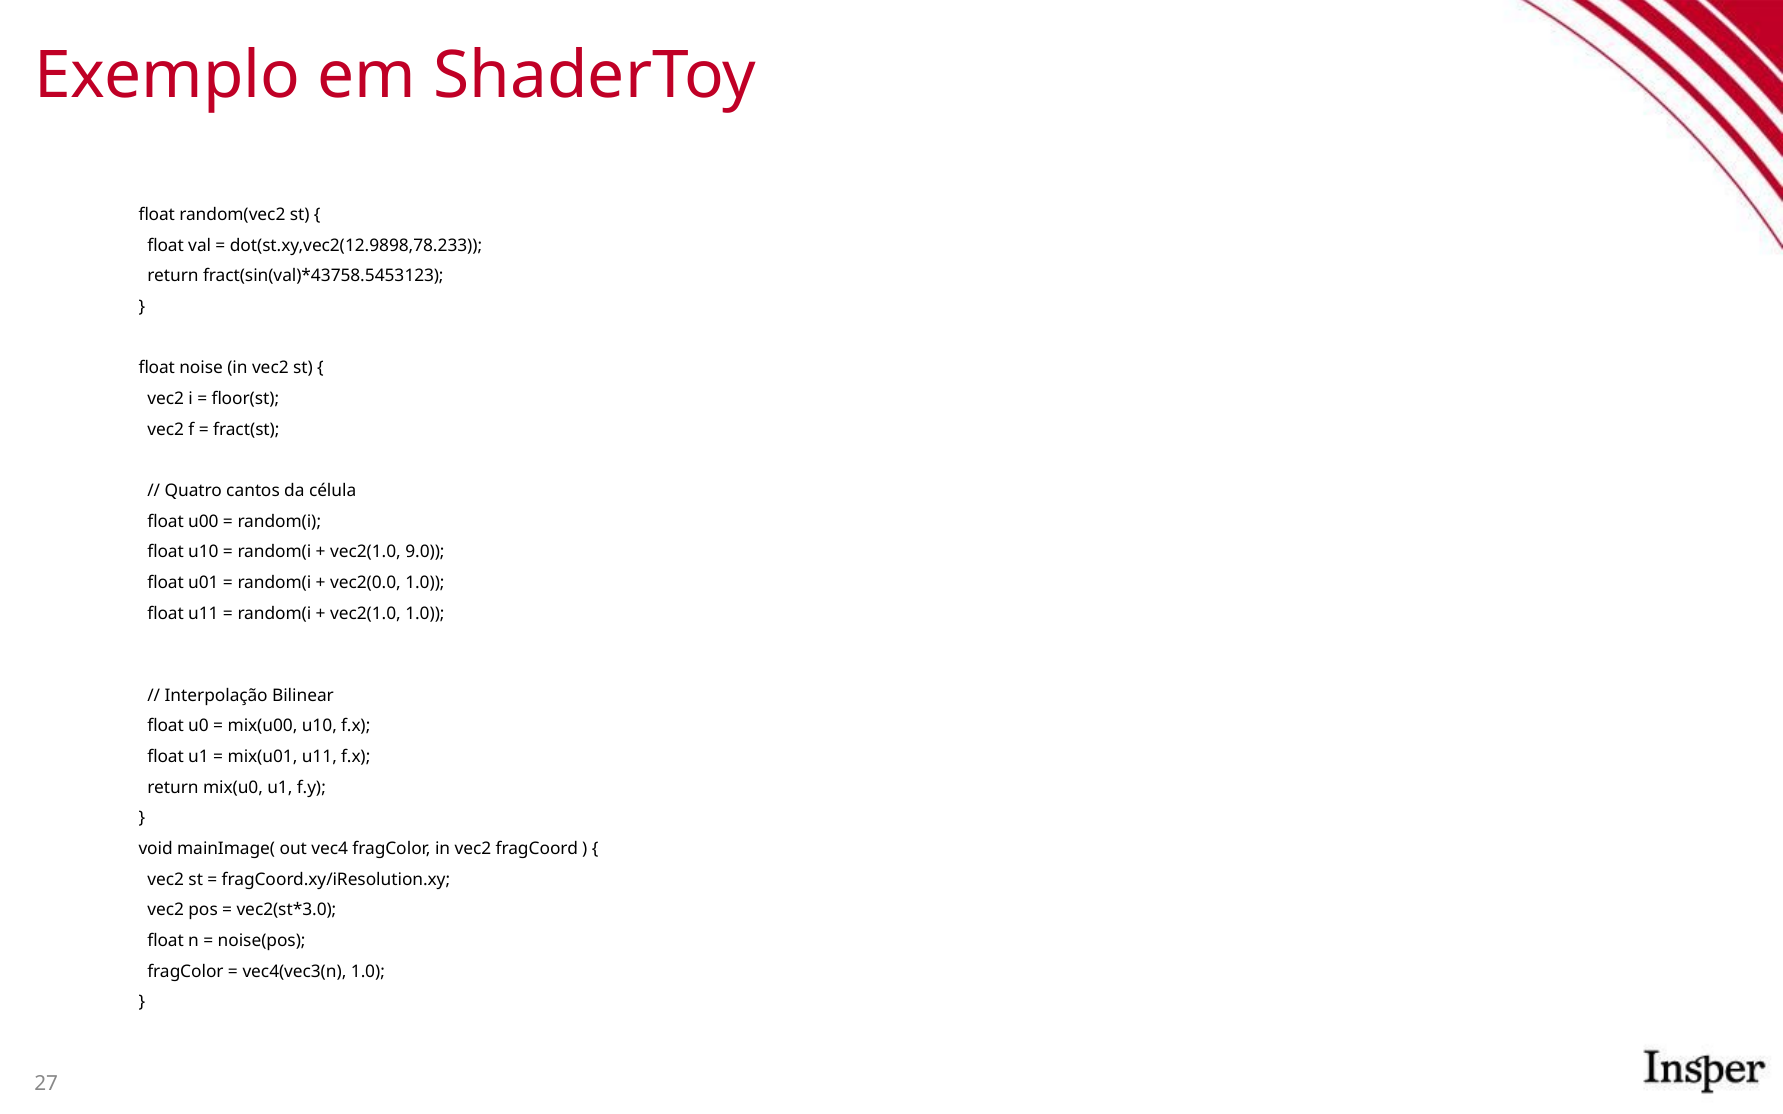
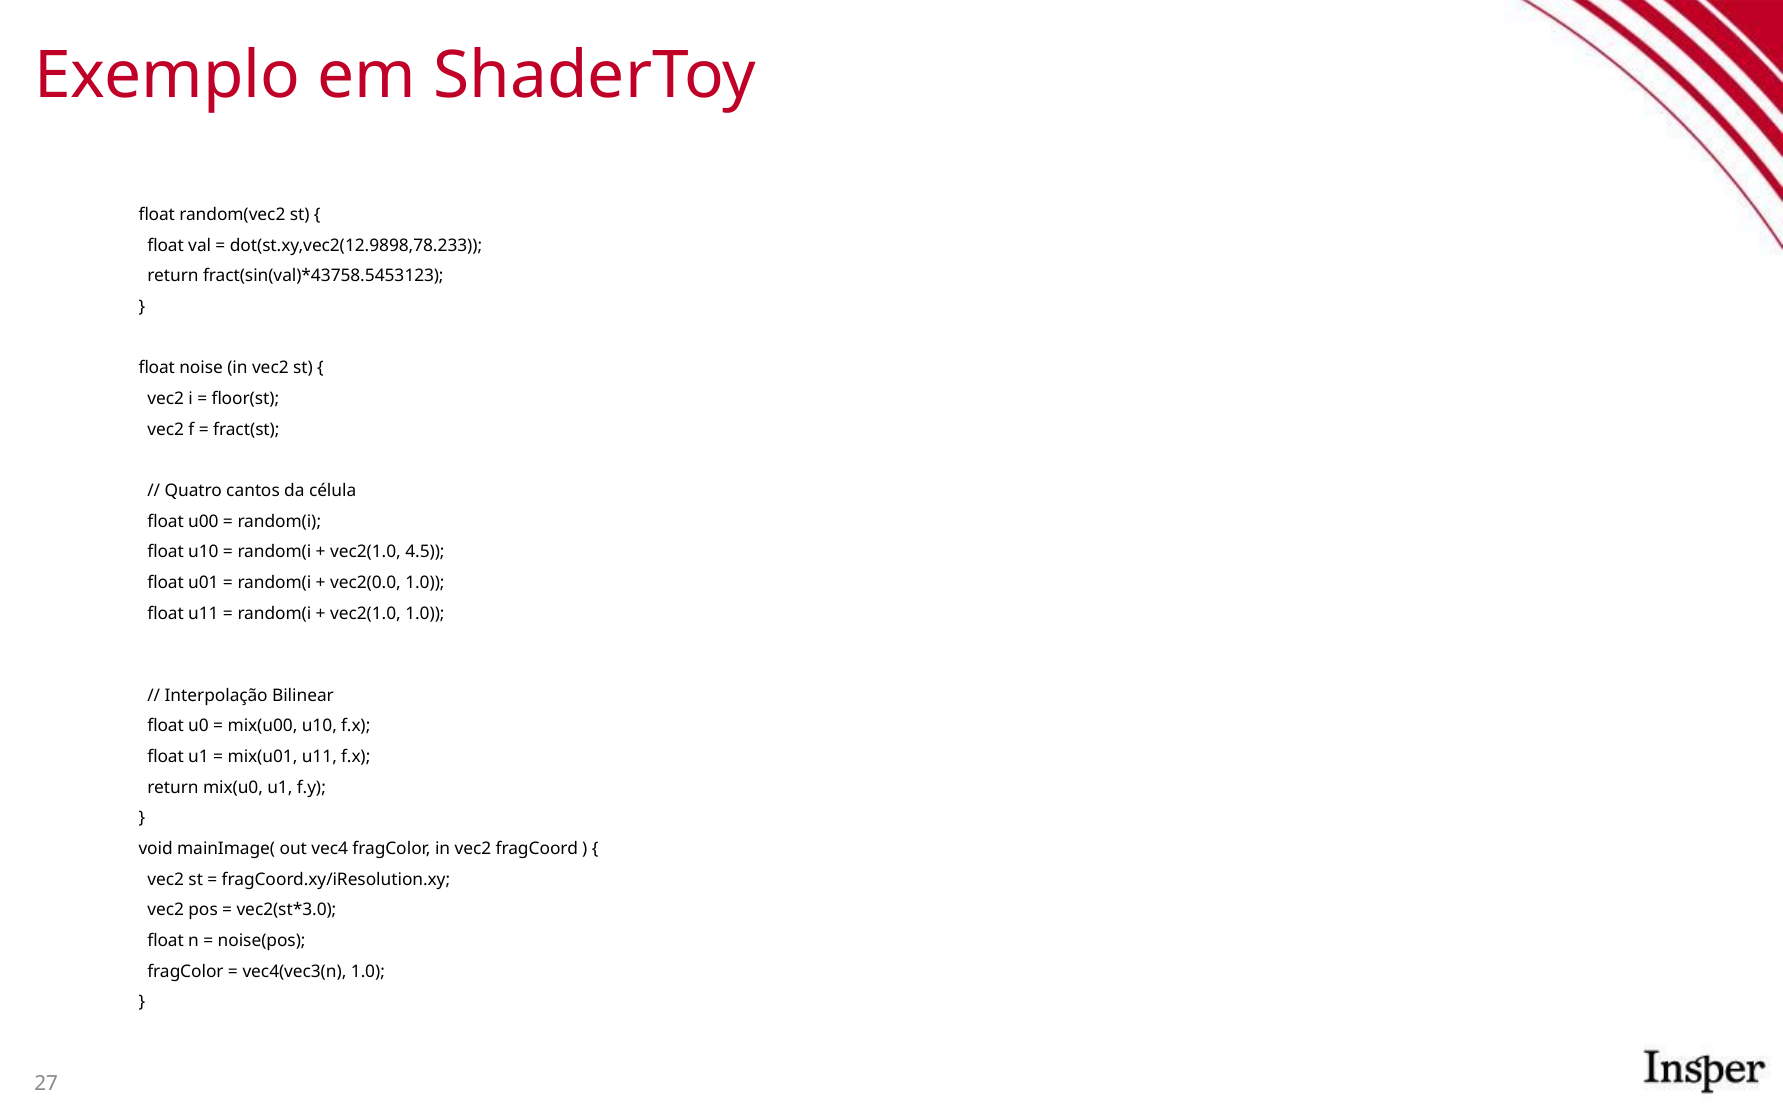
9.0: 9.0 -> 4.5
